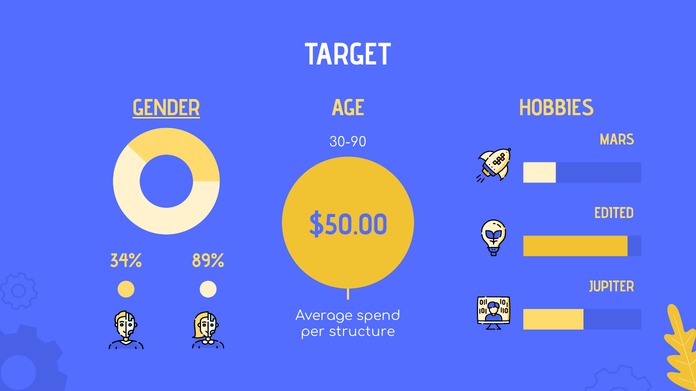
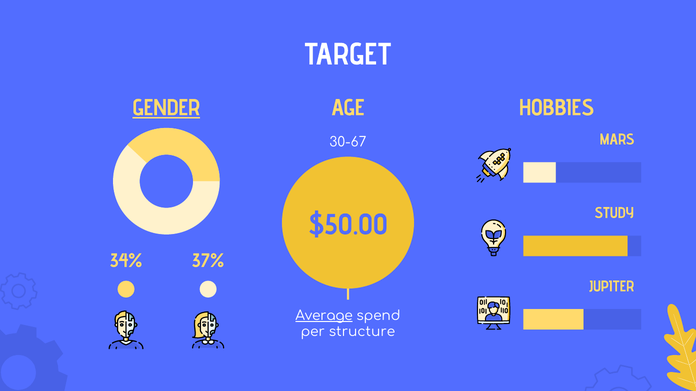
30-90: 30-90 -> 30-67
EDITED: EDITED -> STUDY
89%: 89% -> 37%
Average underline: none -> present
